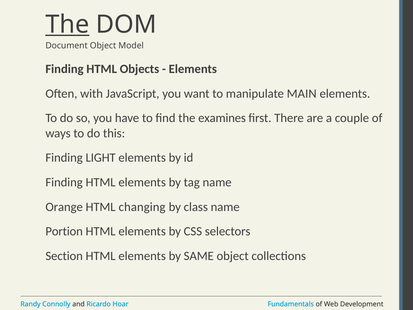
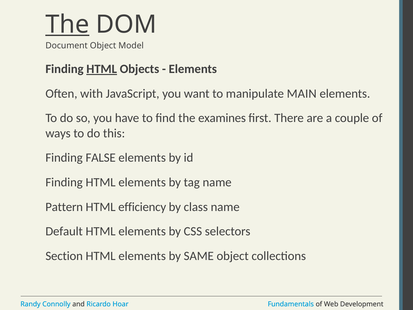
HTML at (102, 69) underline: none -> present
LIGHT: LIGHT -> FALSE
Orange: Orange -> Pattern
changing: changing -> efficiency
Portion: Portion -> Default
